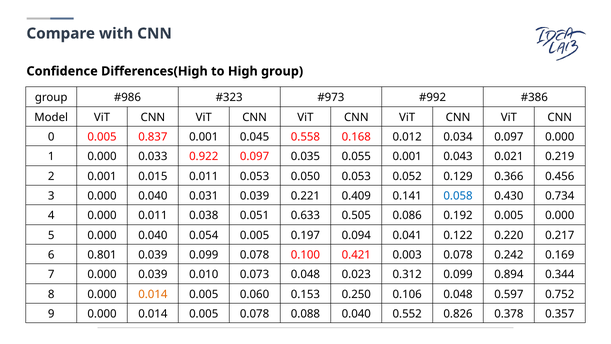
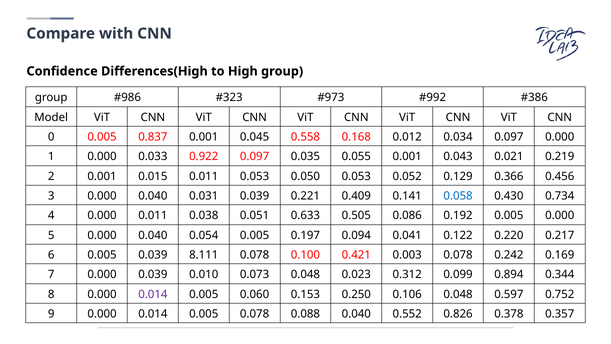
6 0.801: 0.801 -> 0.005
0.039 0.099: 0.099 -> 8.111
0.014 at (153, 294) colour: orange -> purple
